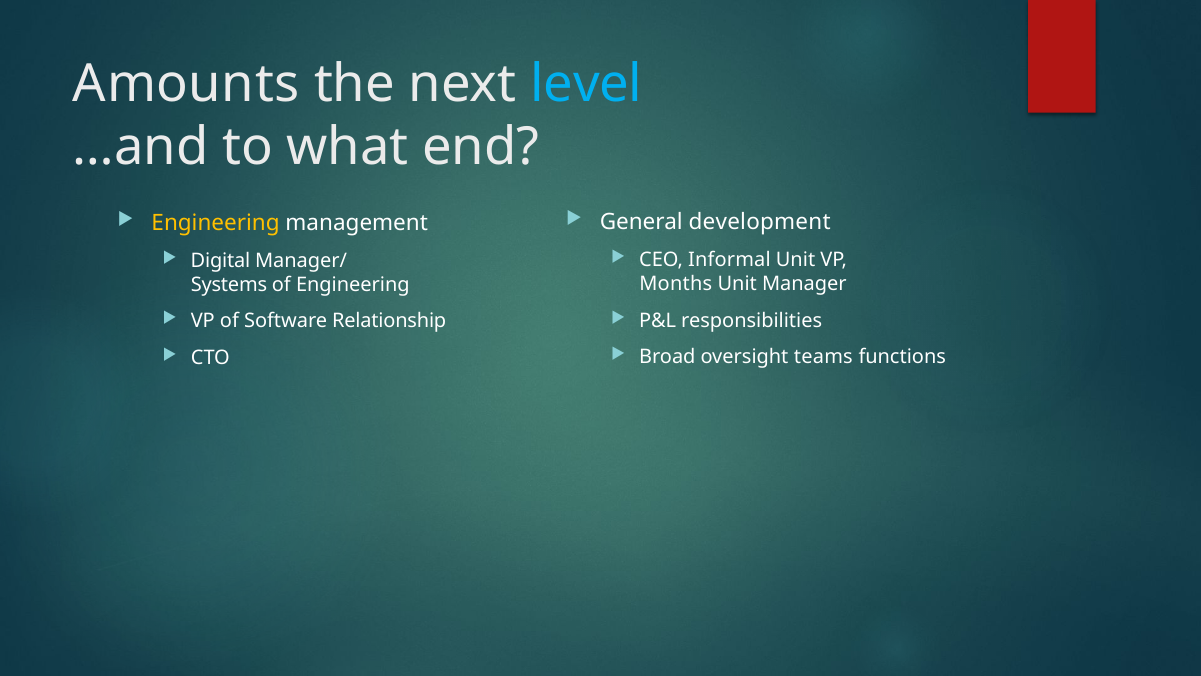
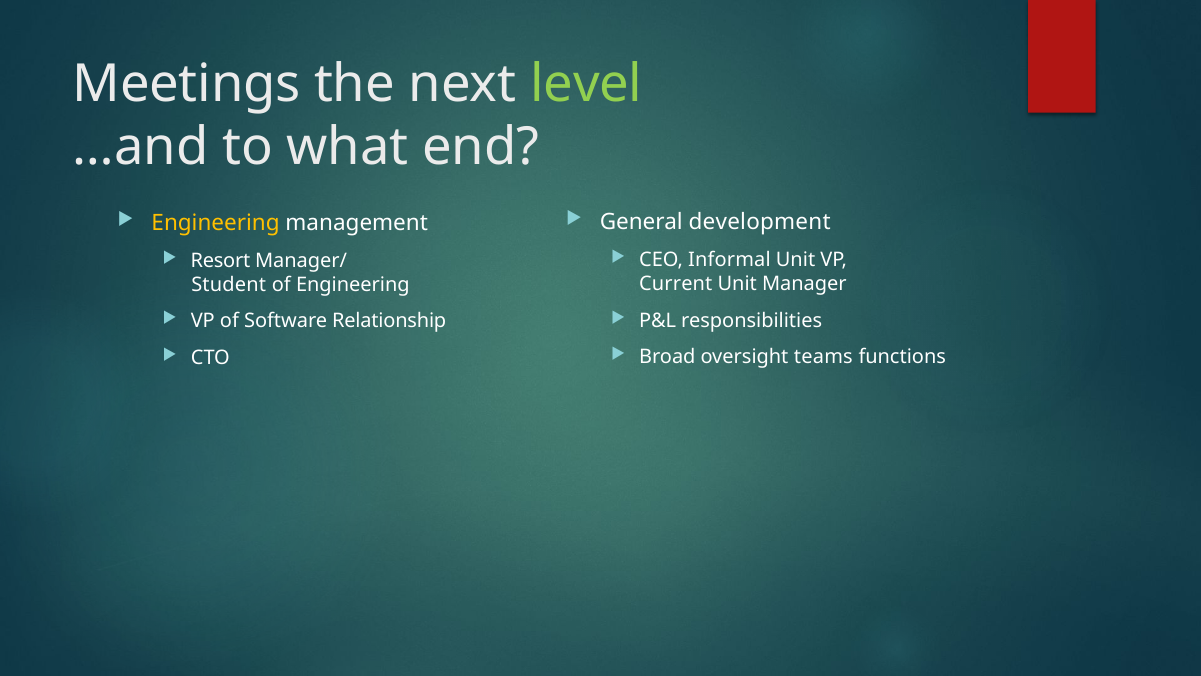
Amounts: Amounts -> Meetings
level colour: light blue -> light green
Digital: Digital -> Resort
Months: Months -> Current
Systems: Systems -> Student
